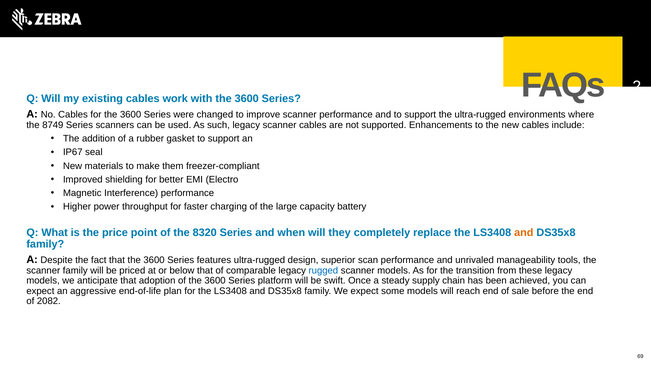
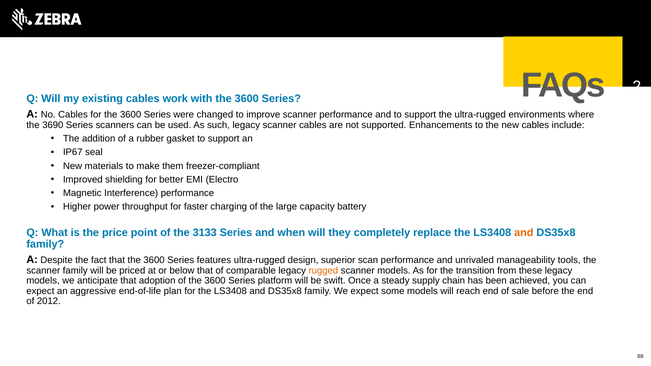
8749: 8749 -> 3690
8320: 8320 -> 3133
rugged colour: blue -> orange
2082: 2082 -> 2012
